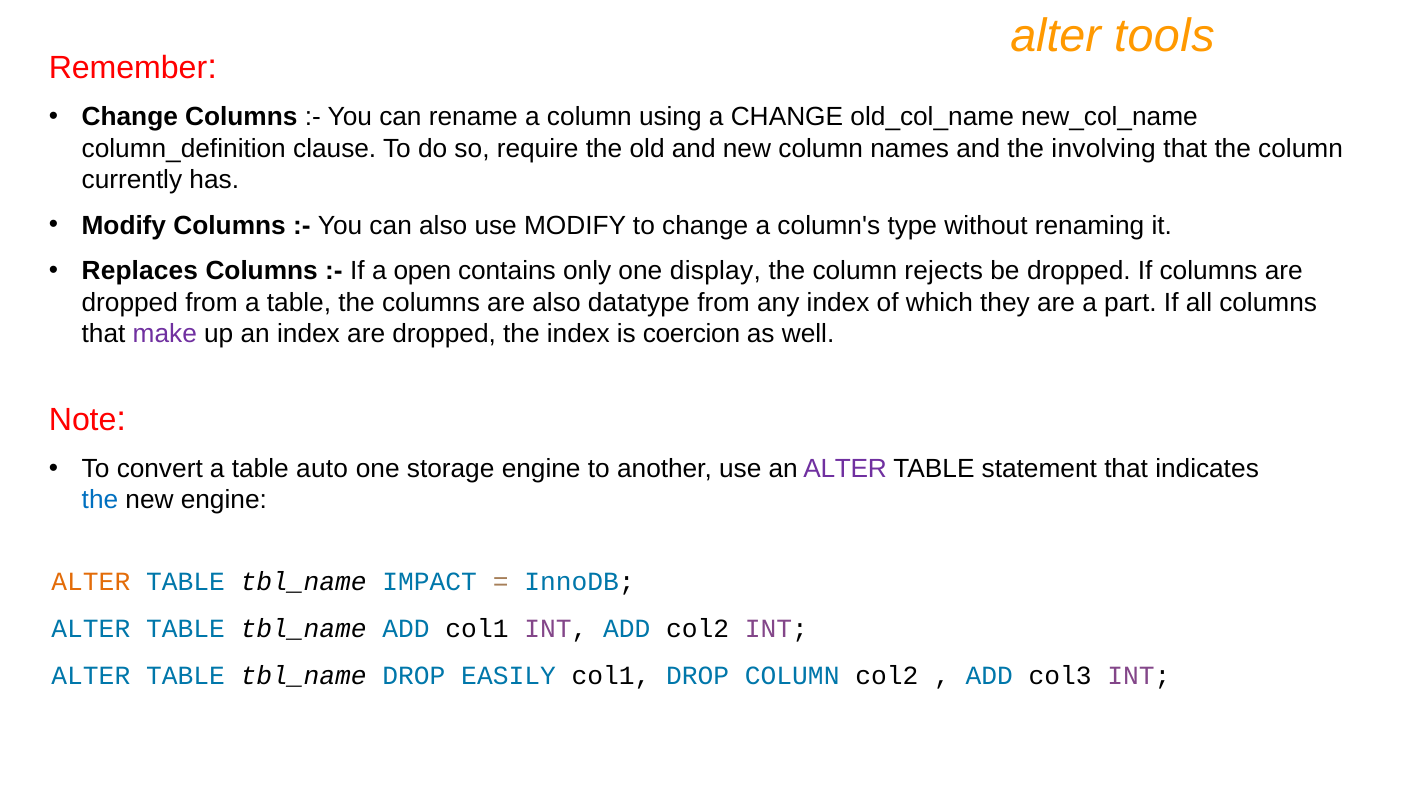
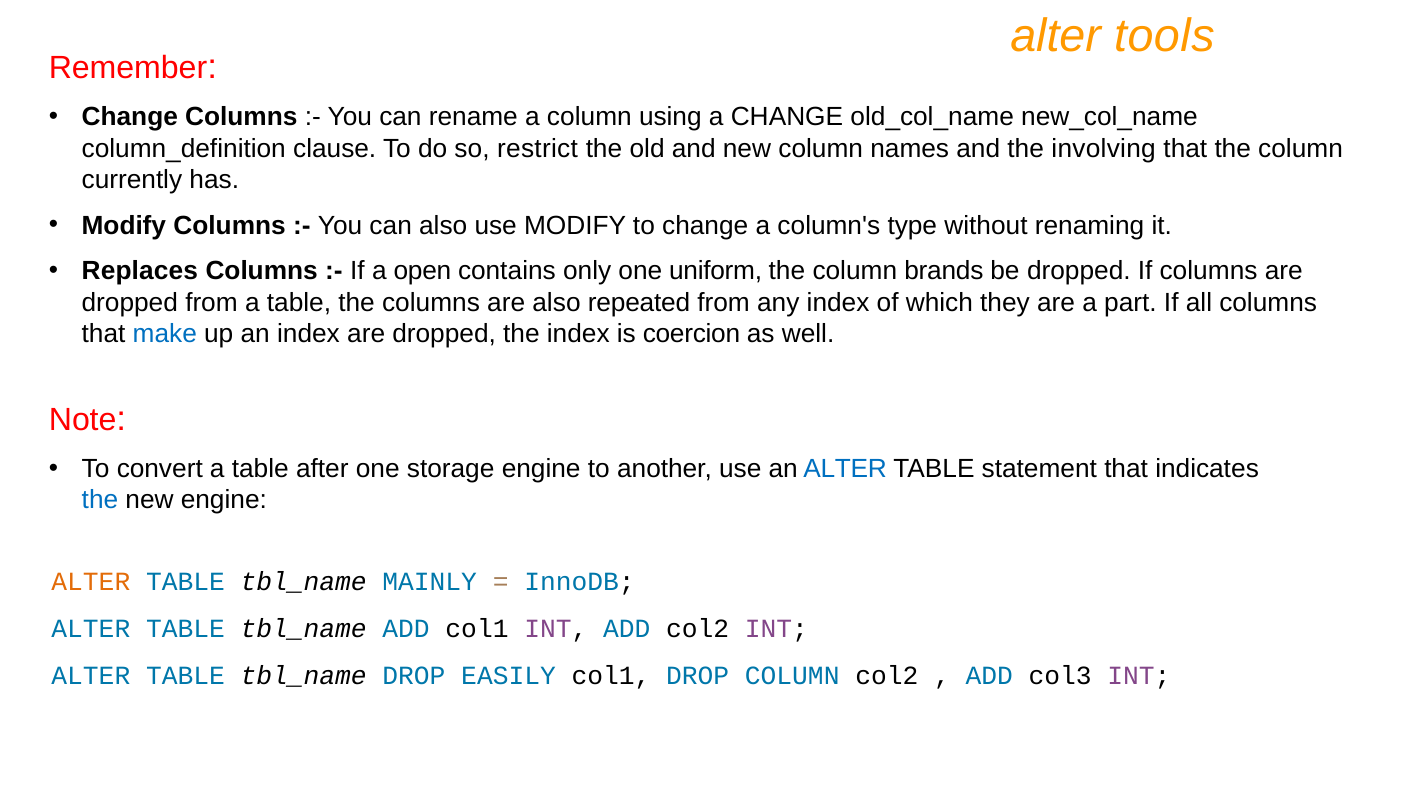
require: require -> restrict
display: display -> uniform
rejects: rejects -> brands
datatype: datatype -> repeated
make colour: purple -> blue
auto: auto -> after
ALTER at (845, 469) colour: purple -> blue
IMPACT: IMPACT -> MAINLY
